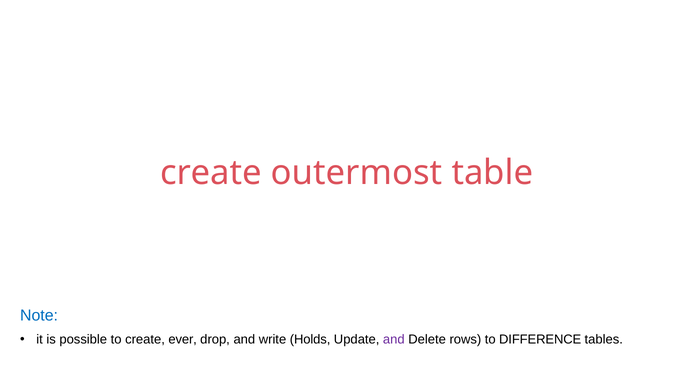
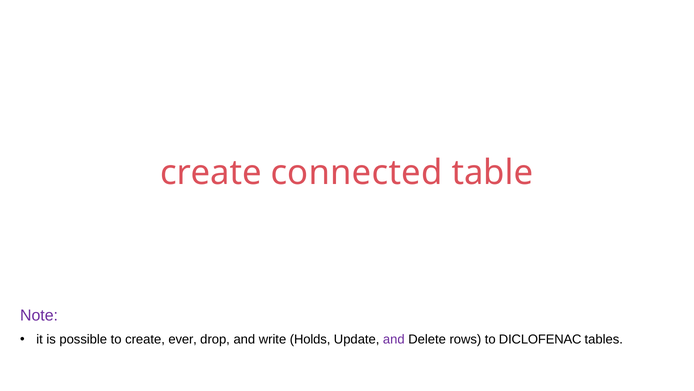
outermost: outermost -> connected
Note colour: blue -> purple
DIFFERENCE: DIFFERENCE -> DICLOFENAC
